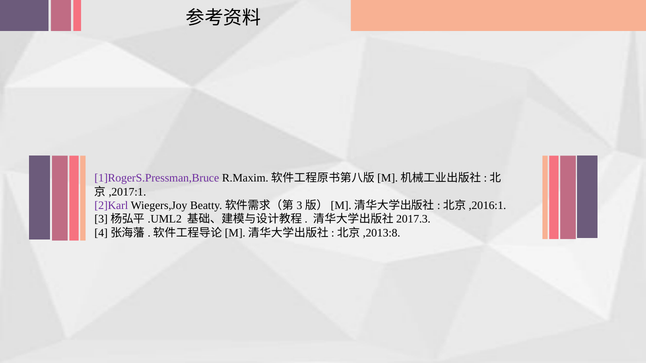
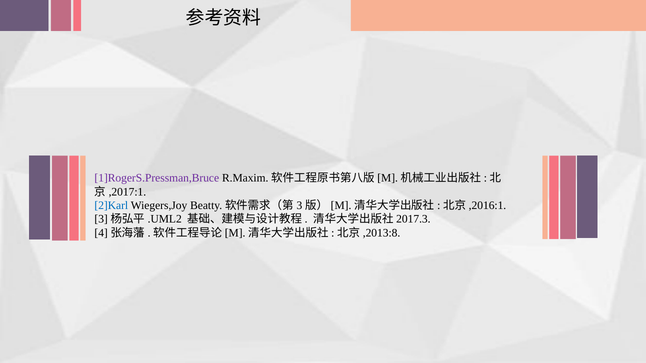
2]Karl colour: purple -> blue
